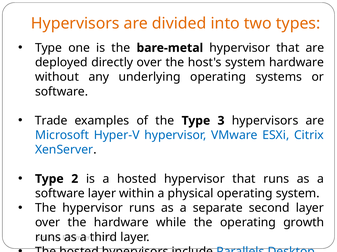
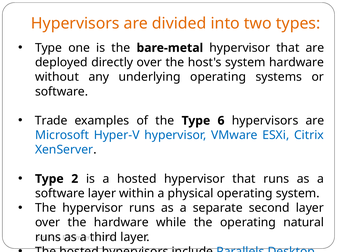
3: 3 -> 6
growth: growth -> natural
